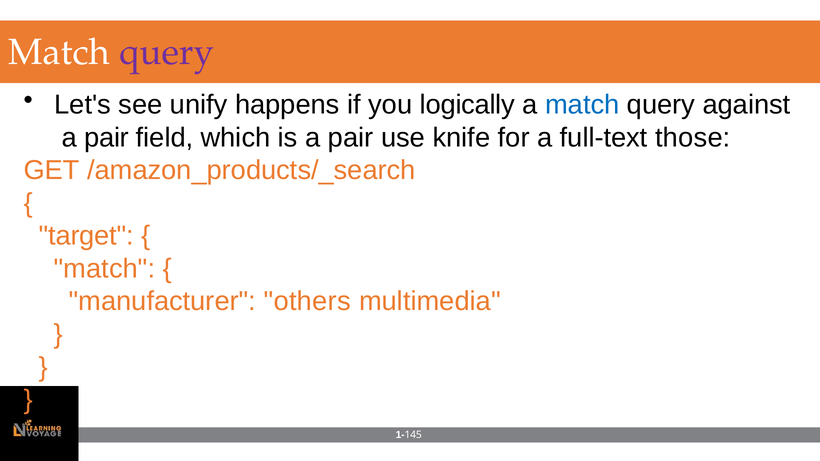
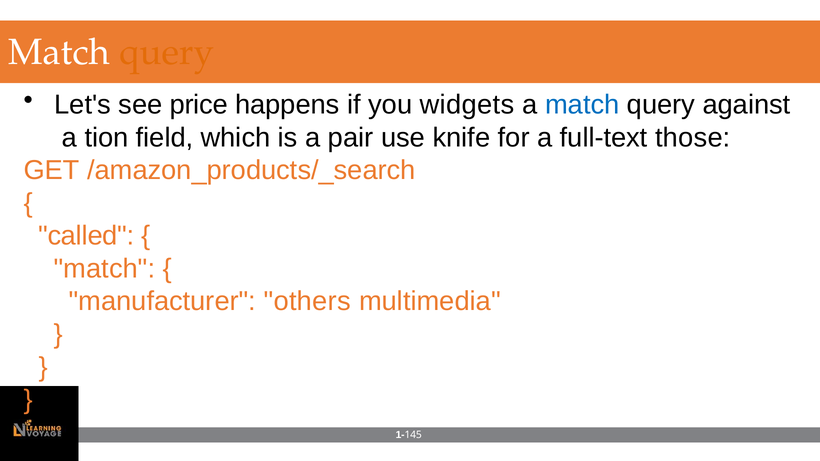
query at (167, 52) colour: purple -> orange
unify: unify -> price
logically: logically -> widgets
pair at (107, 138): pair -> tion
target: target -> called
